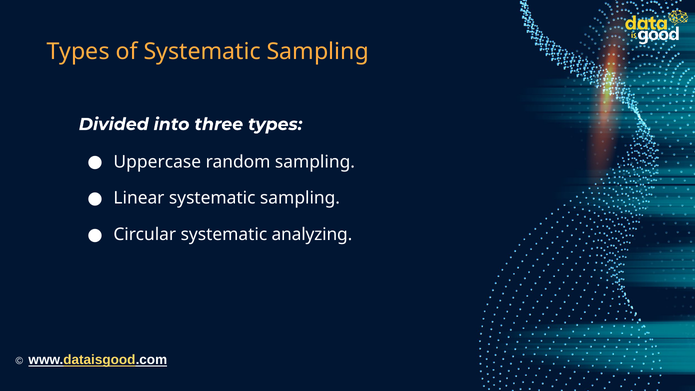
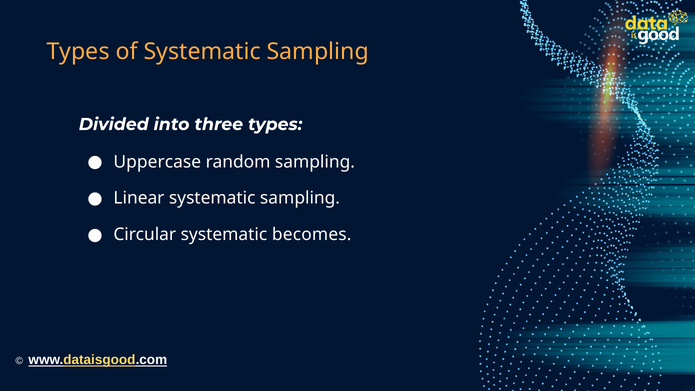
analyzing: analyzing -> becomes
